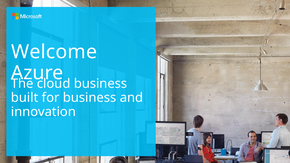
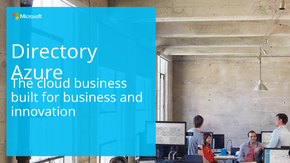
Welcome: Welcome -> Directory
